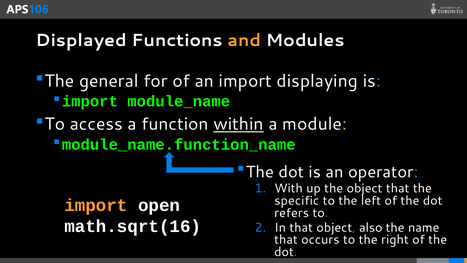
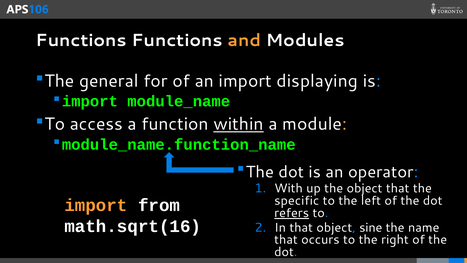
Displayed at (81, 40): Displayed -> Functions
open: open -> from
refers underline: none -> present
also: also -> sine
